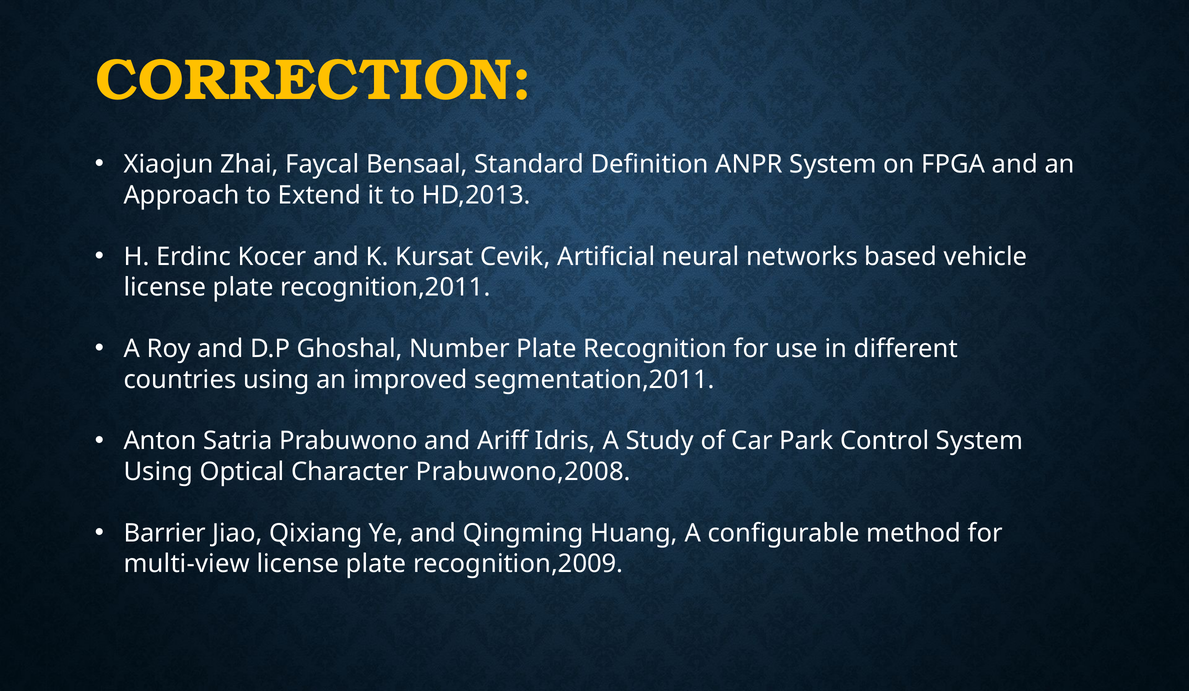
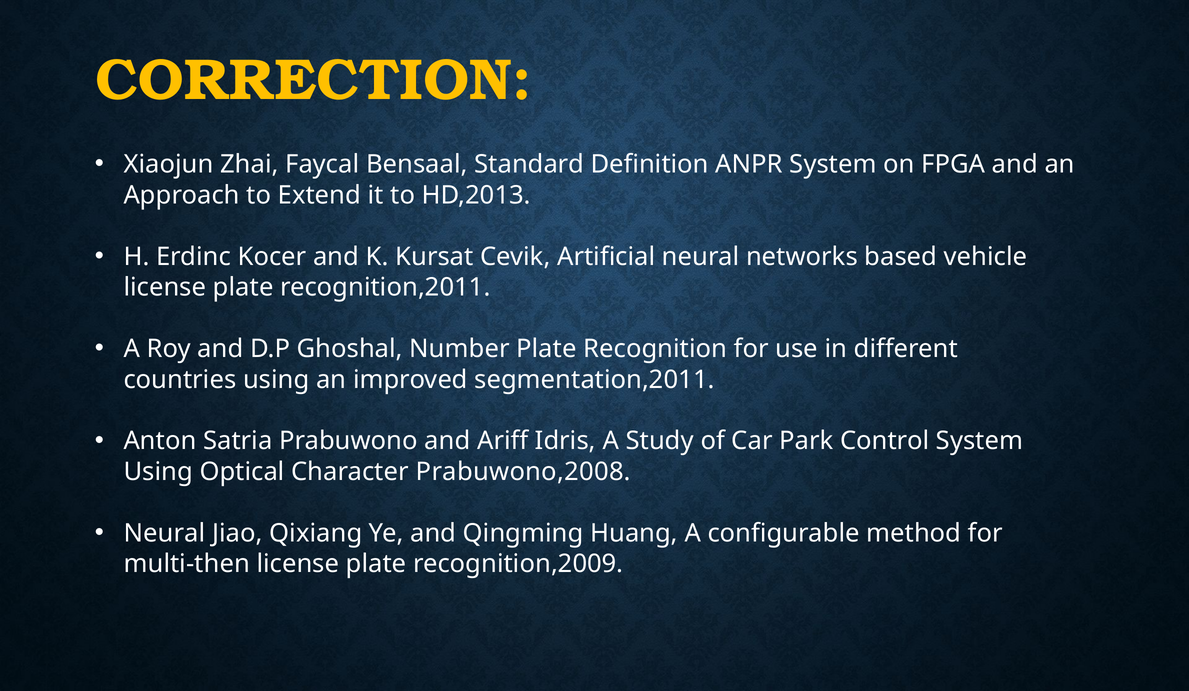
Barrier at (165, 533): Barrier -> Neural
multi-view: multi-view -> multi-then
